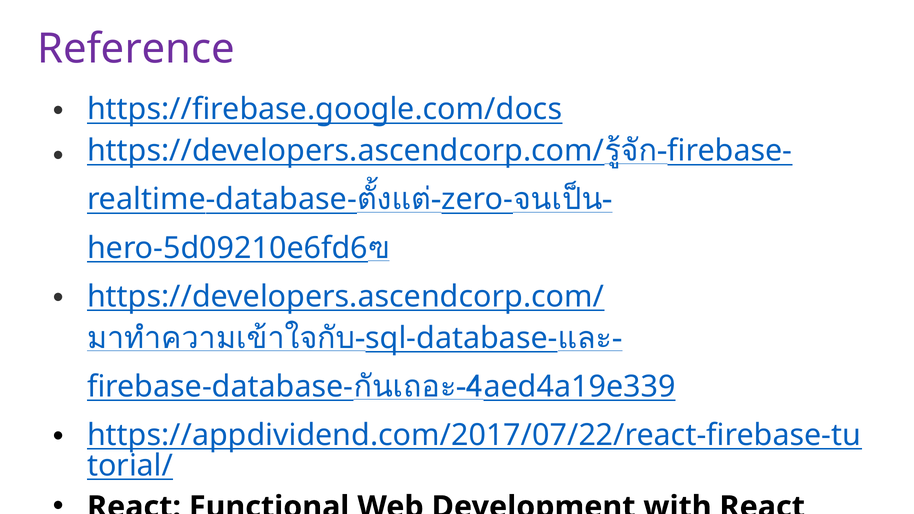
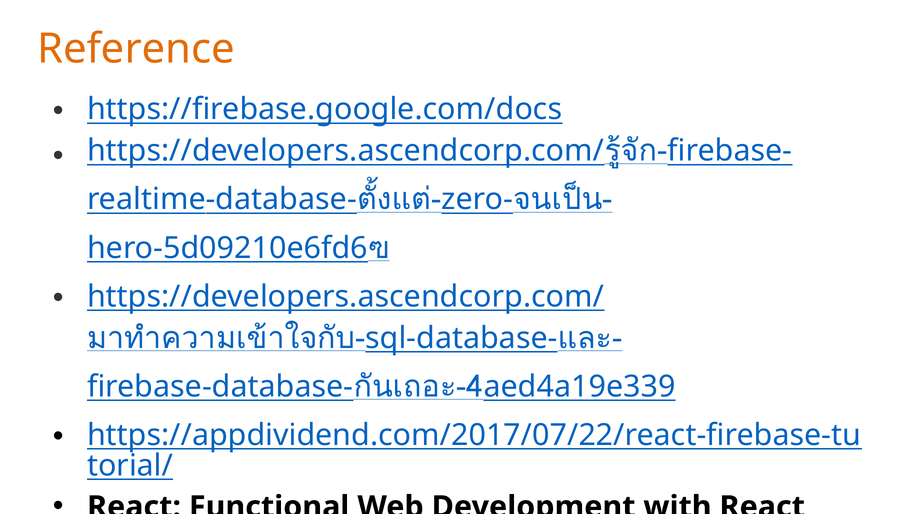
Reference colour: purple -> orange
